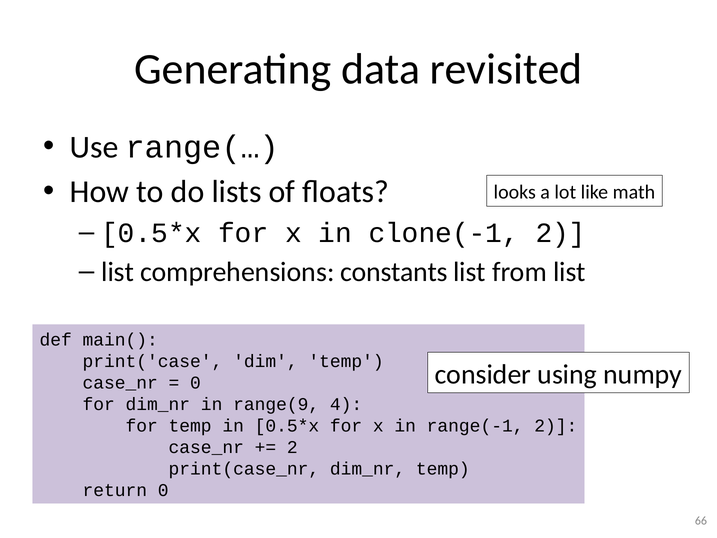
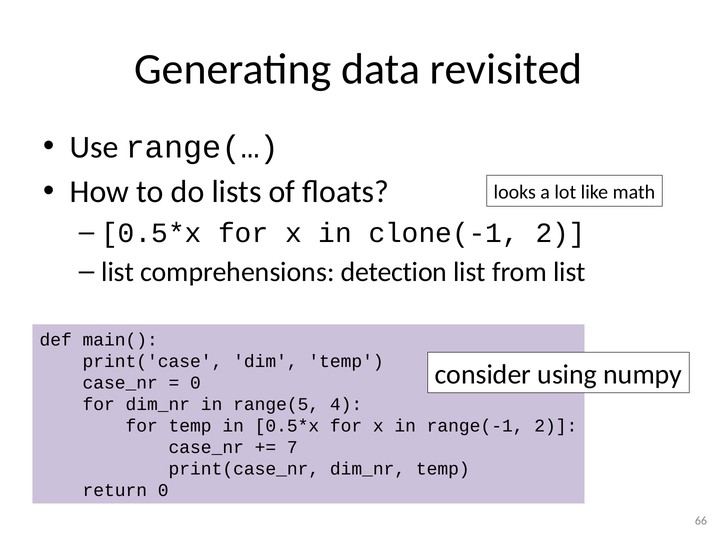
constants: constants -> detection
range(9: range(9 -> range(5
2 at (292, 447): 2 -> 7
